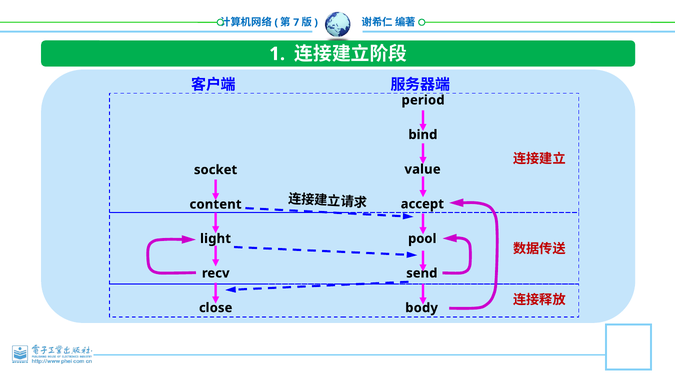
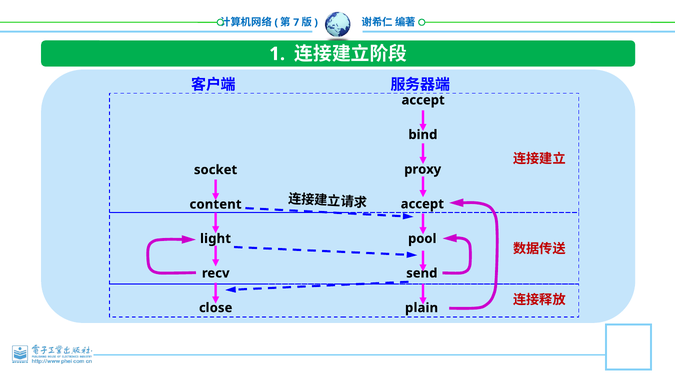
period at (423, 100): period -> accept
value: value -> proxy
body: body -> plain
